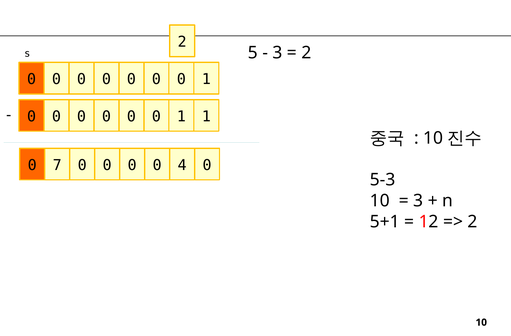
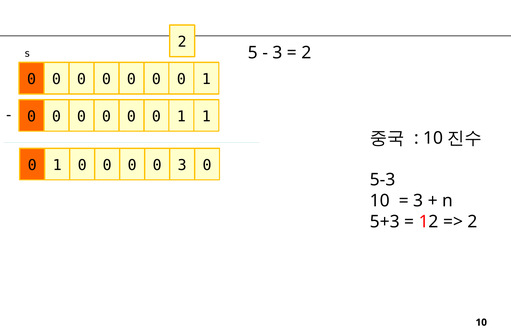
7 at (57, 165): 7 -> 1
0 4: 4 -> 3
5+1: 5+1 -> 5+3
